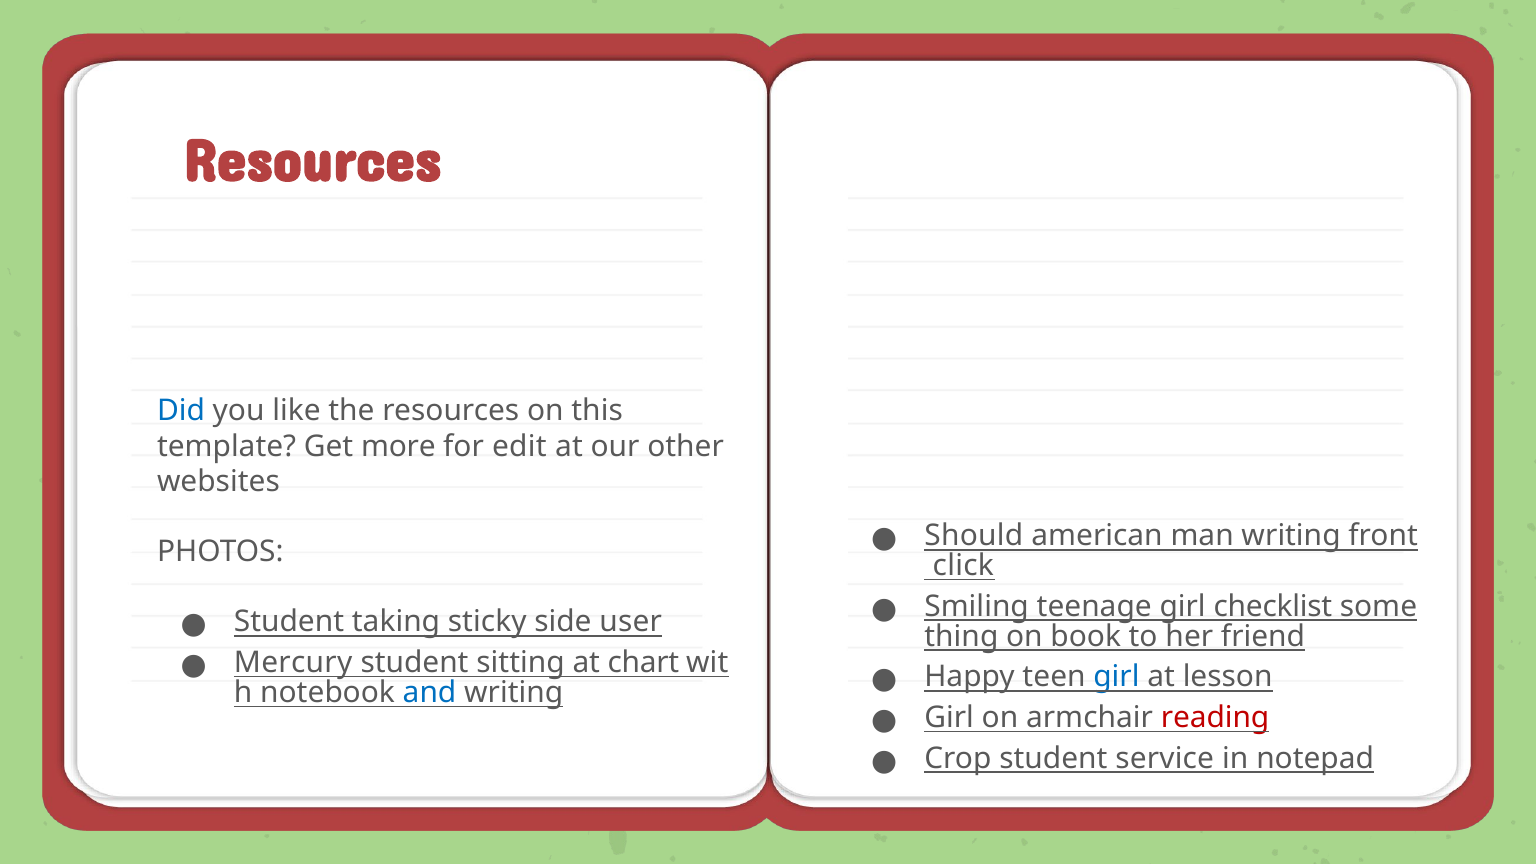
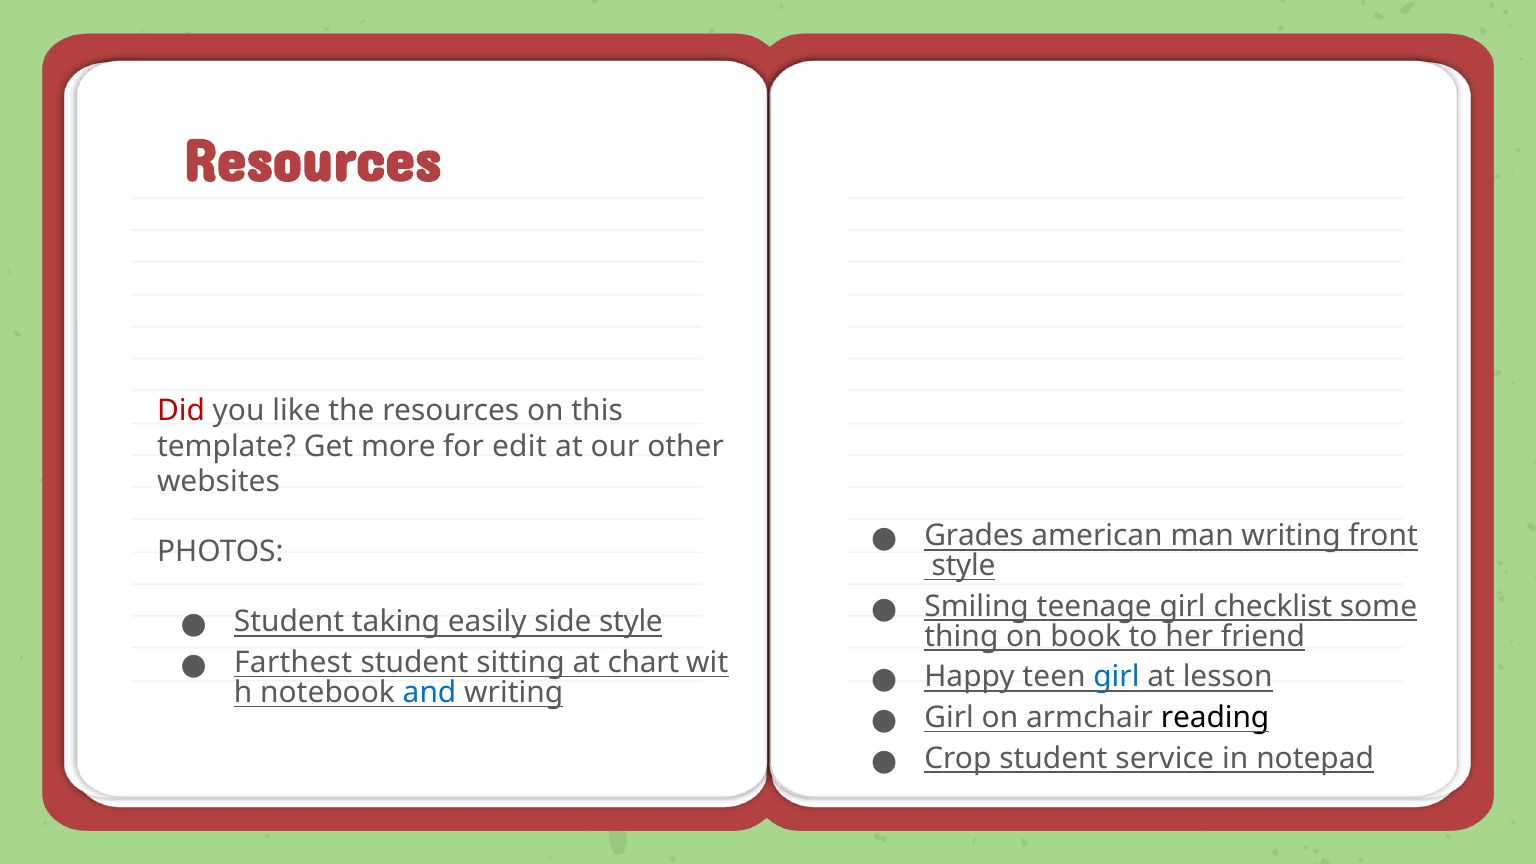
Did colour: blue -> red
Should: Should -> Grades
click at (963, 566): click -> style
sticky: sticky -> easily
side user: user -> style
Mercury: Mercury -> Farthest
reading colour: red -> black
